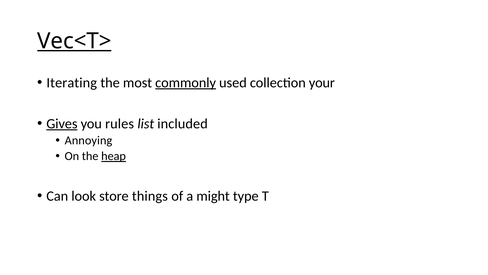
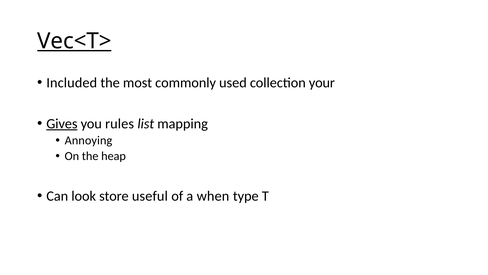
Iterating: Iterating -> Included
commonly underline: present -> none
included: included -> mapping
heap underline: present -> none
things: things -> useful
might: might -> when
